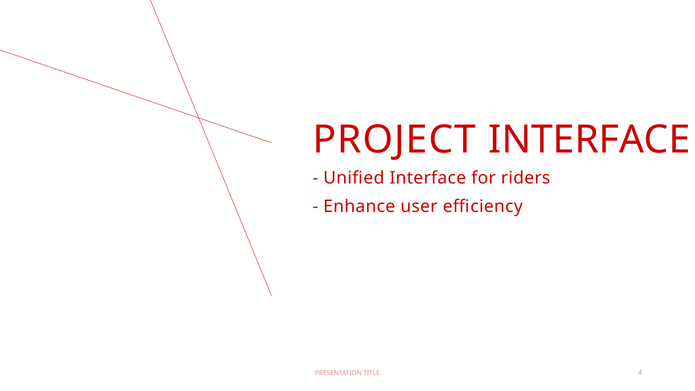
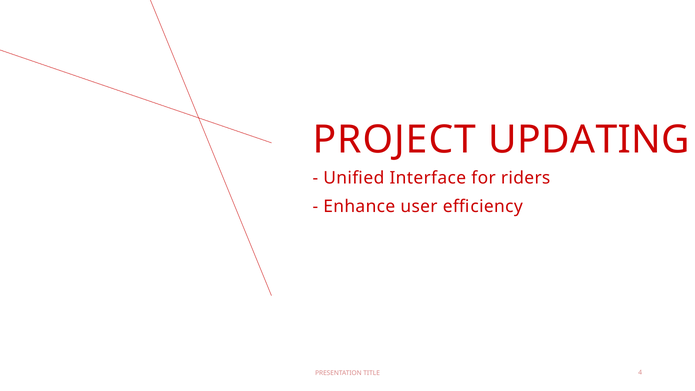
PROJECT INTERFACE: INTERFACE -> UPDATING
